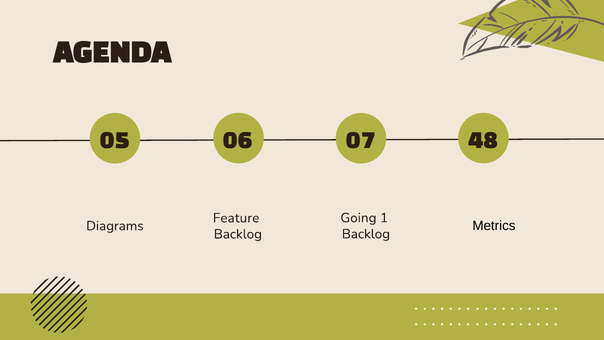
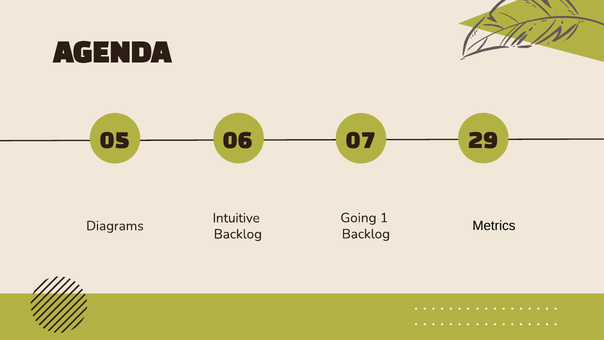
48: 48 -> 29
Feature: Feature -> Intuitive
